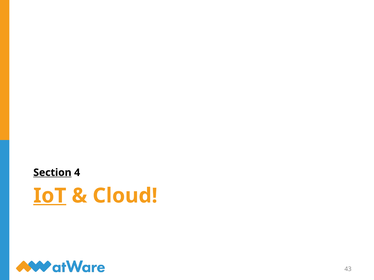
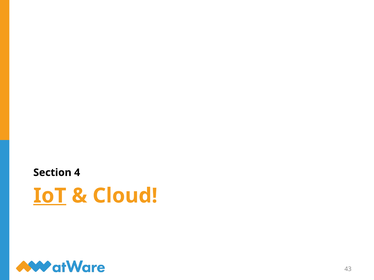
Section underline: present -> none
